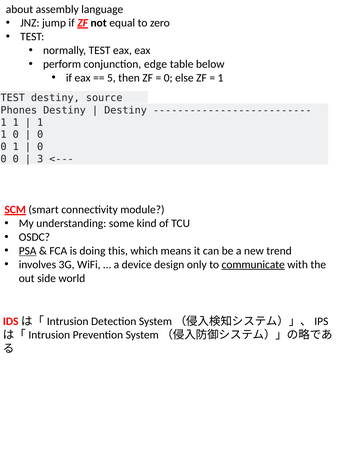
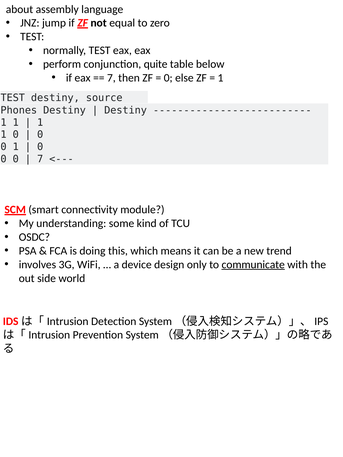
edge: edge -> quite
5 at (111, 78): 5 -> 7
3 at (40, 159): 3 -> 7
PSA underline: present -> none
